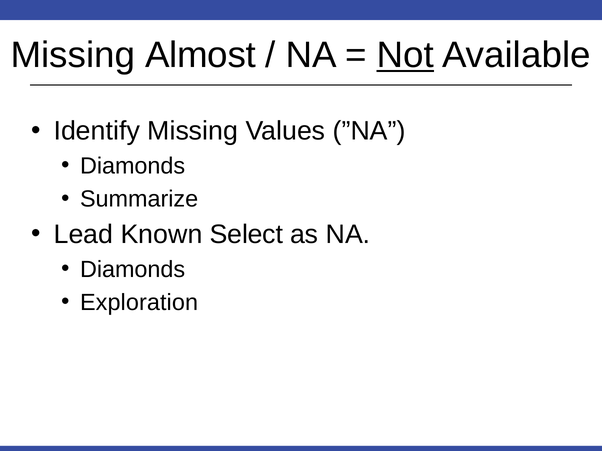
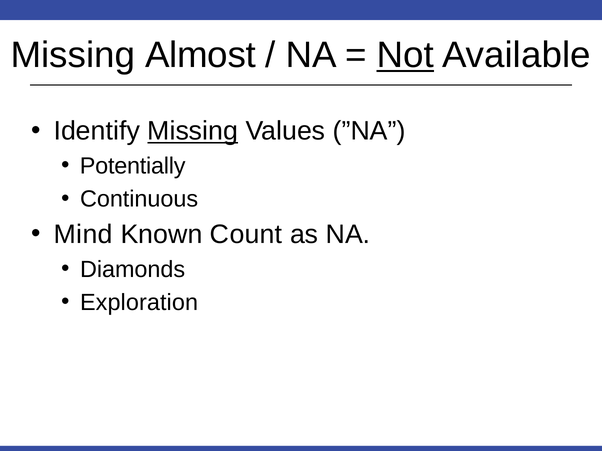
Missing at (193, 131) underline: none -> present
Diamonds at (133, 166): Diamonds -> Potentially
Summarize: Summarize -> Continuous
Lead: Lead -> Mind
Select: Select -> Count
